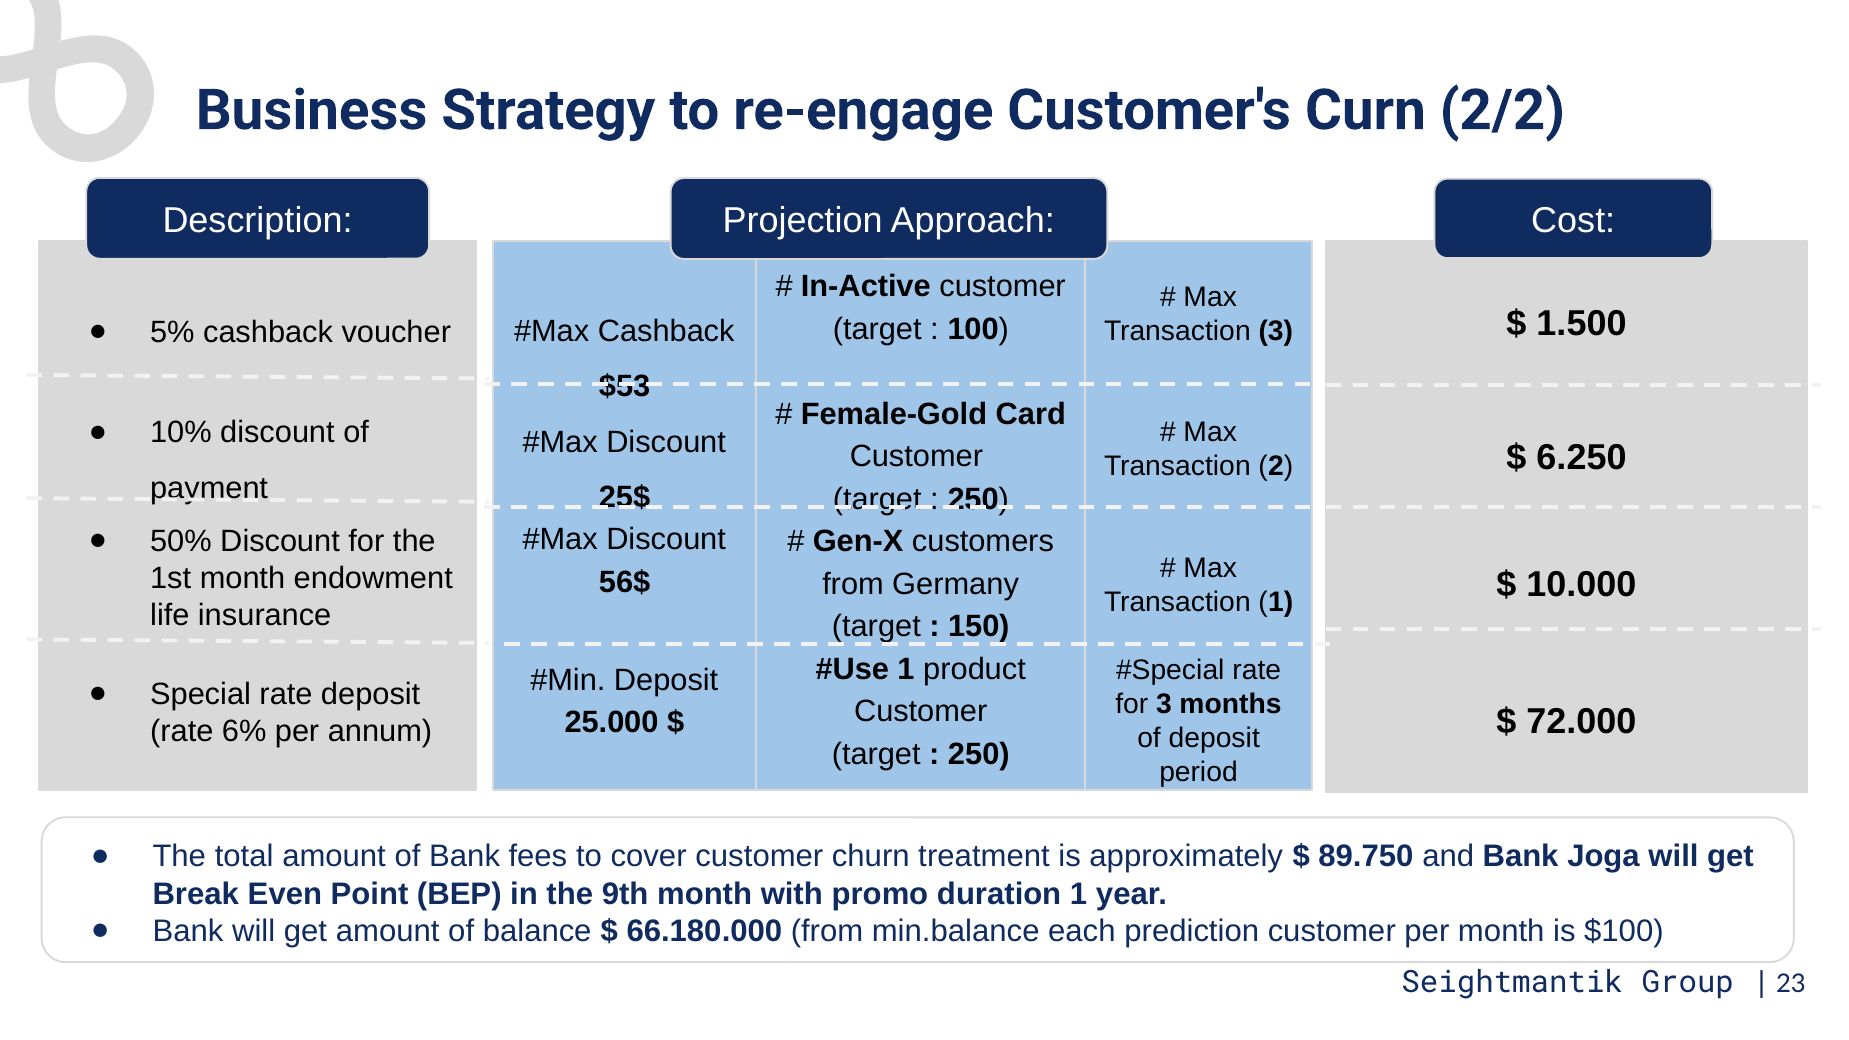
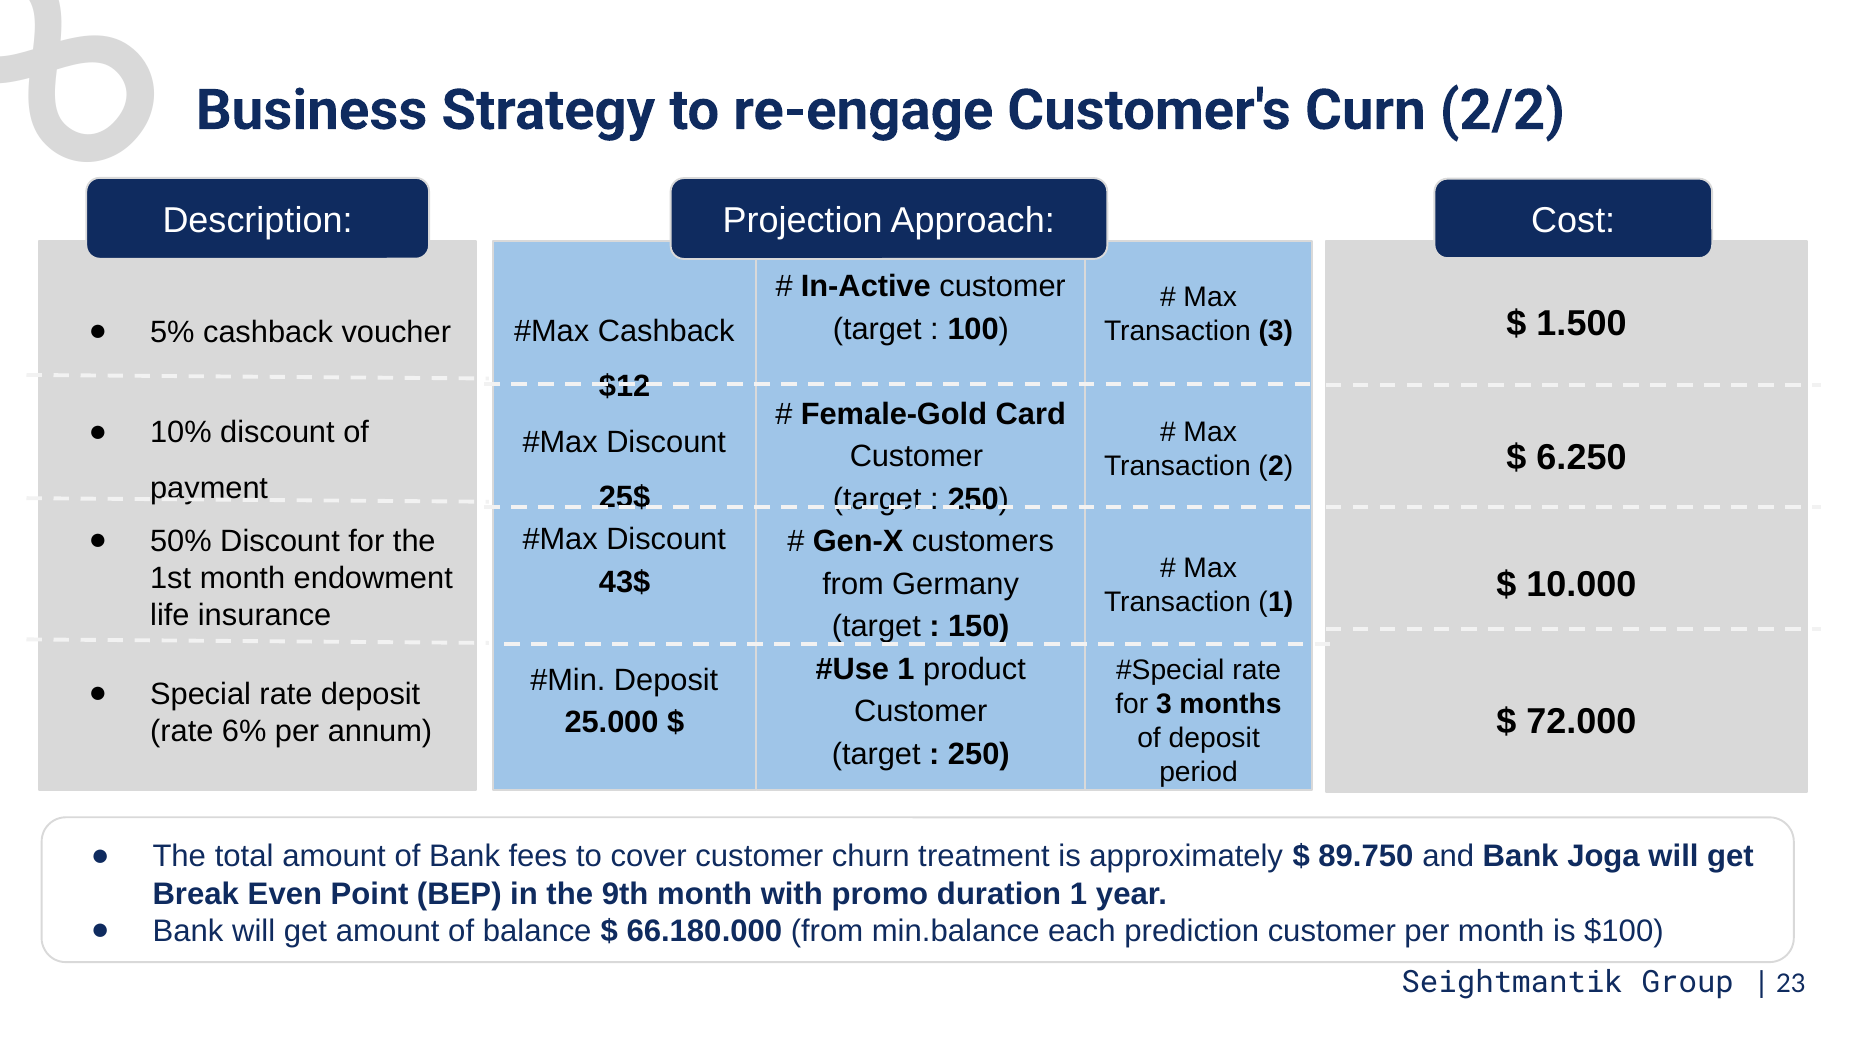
$53: $53 -> $12
56$: 56$ -> 43$
